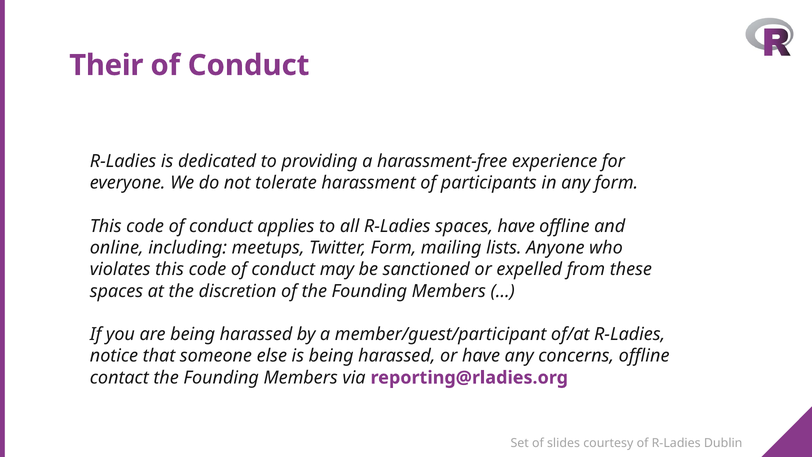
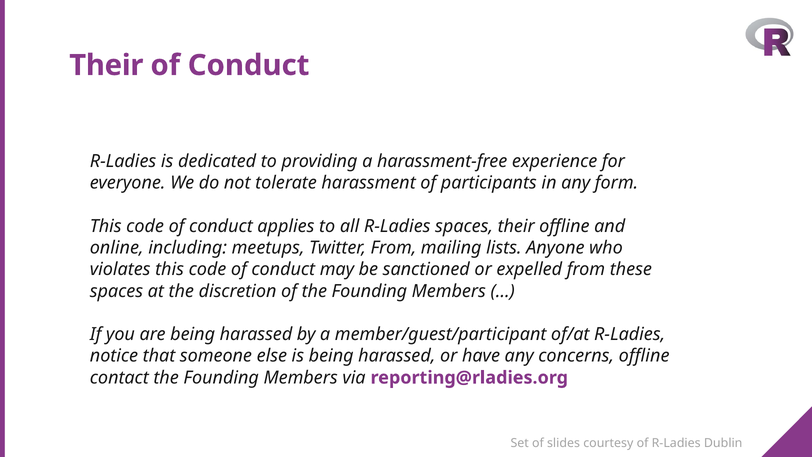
spaces have: have -> their
Twitter Form: Form -> From
